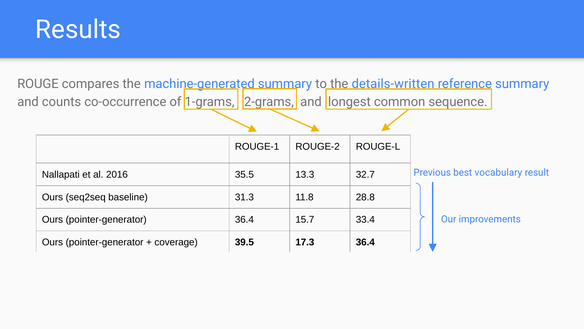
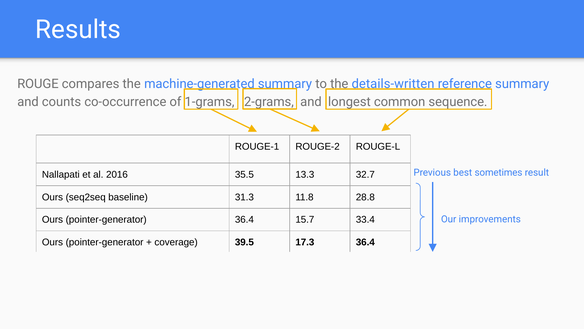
vocabulary: vocabulary -> sometimes
